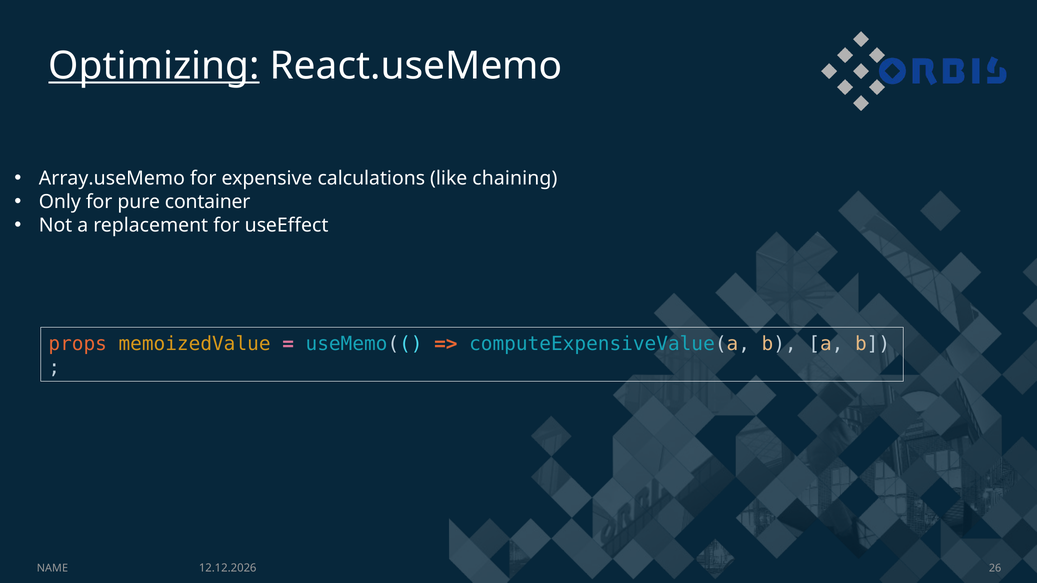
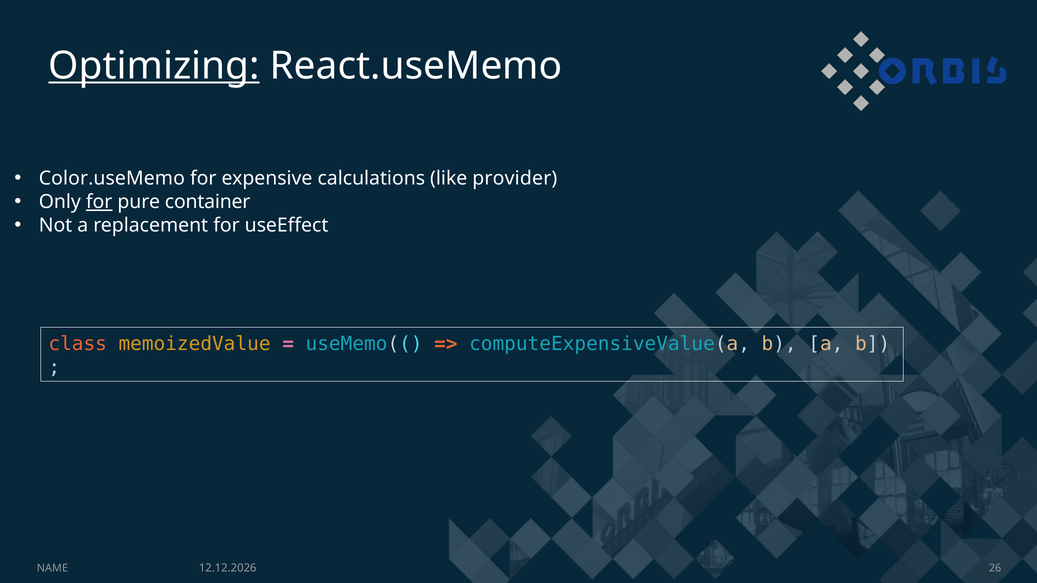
Array.useMemo: Array.useMemo -> Color.useMemo
chaining: chaining -> provider
for at (99, 202) underline: none -> present
props: props -> class
